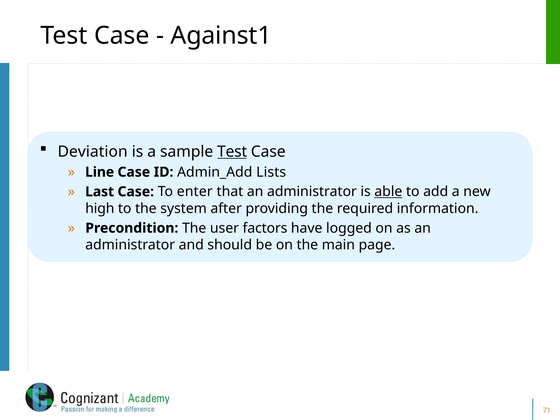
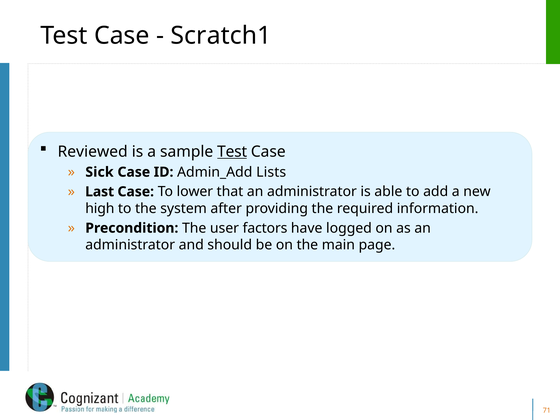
Against1: Against1 -> Scratch1
Deviation: Deviation -> Reviewed
Line: Line -> Sick
enter: enter -> lower
able underline: present -> none
